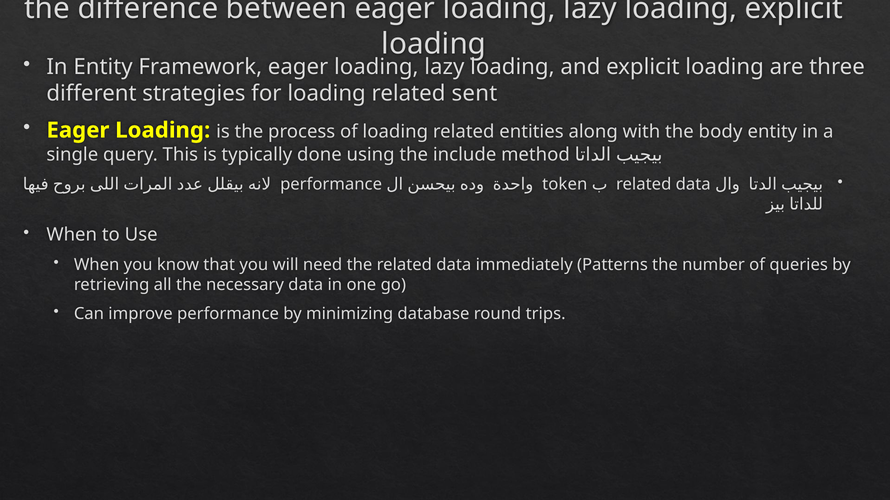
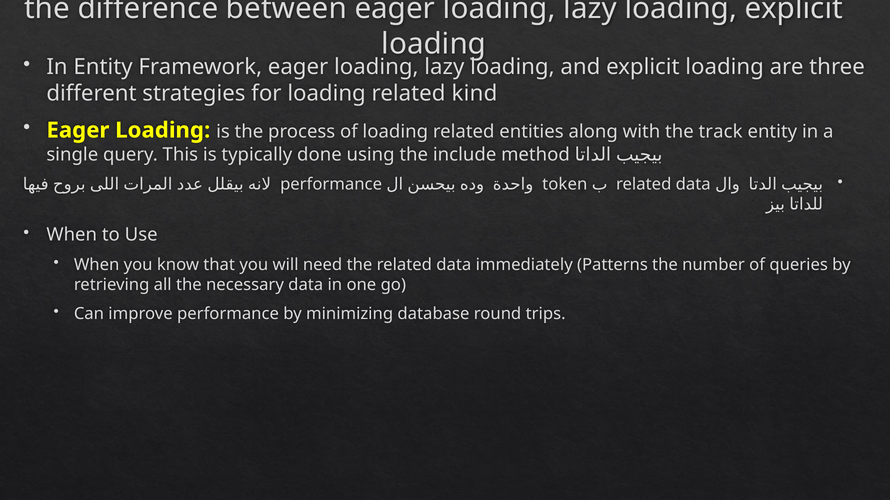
sent: sent -> kind
body: body -> track
